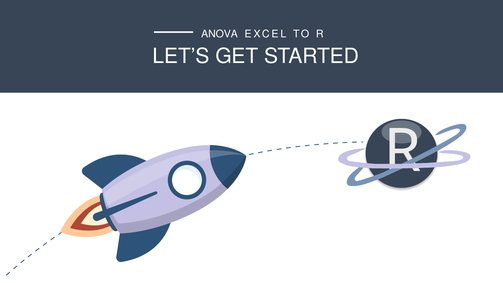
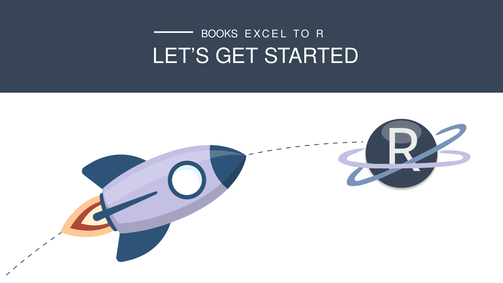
ANOVA: ANOVA -> BOOKS
